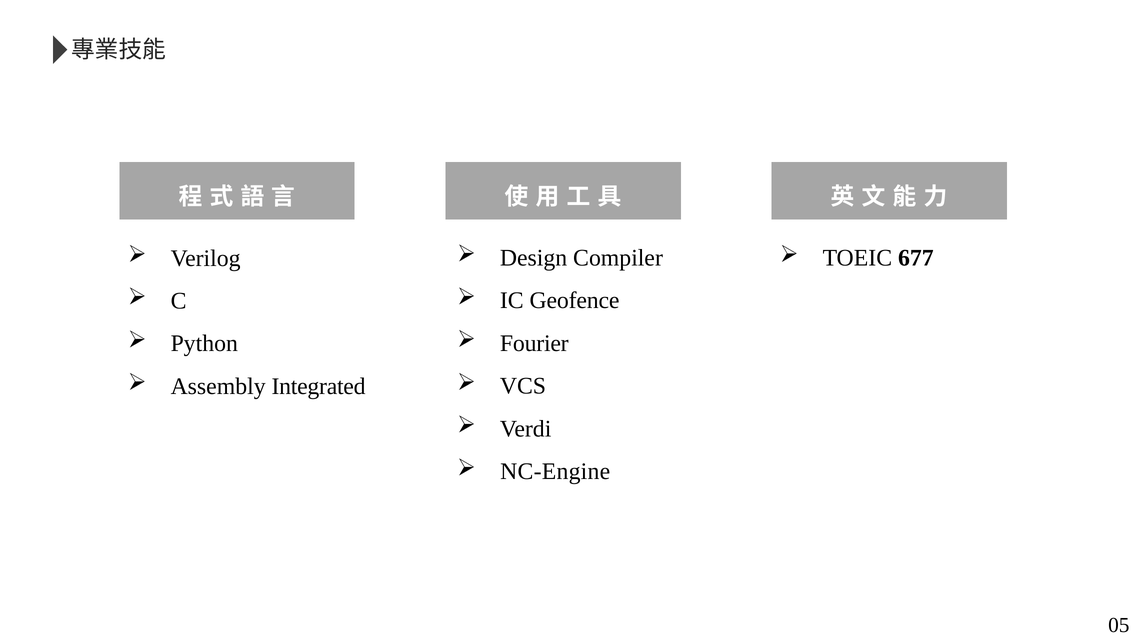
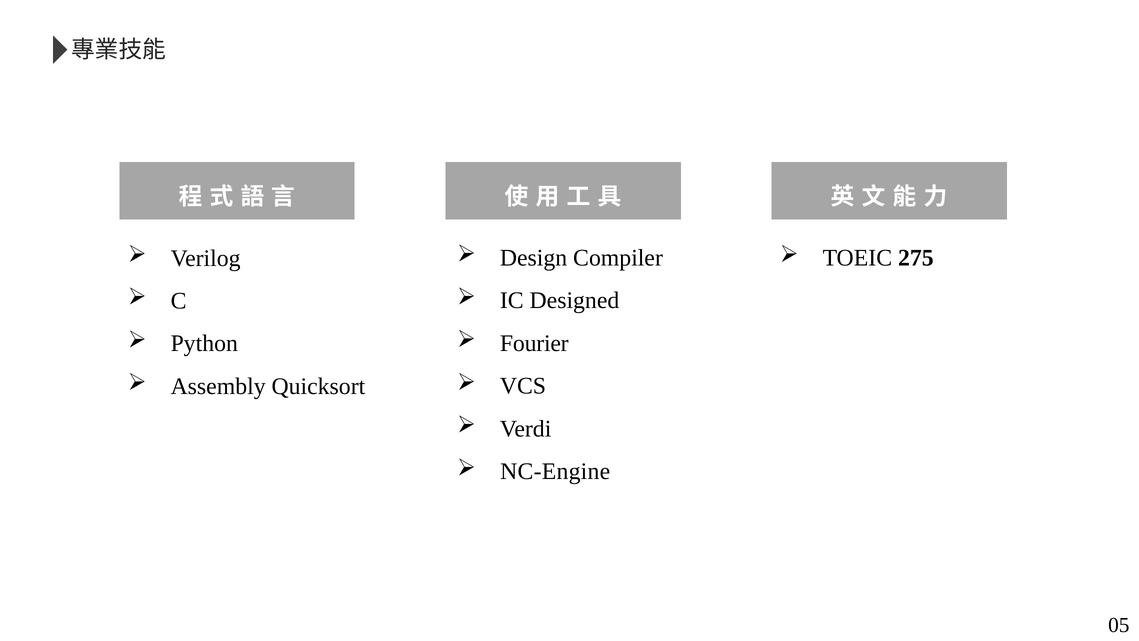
677: 677 -> 275
Geofence: Geofence -> Designed
Integrated: Integrated -> Quicksort
